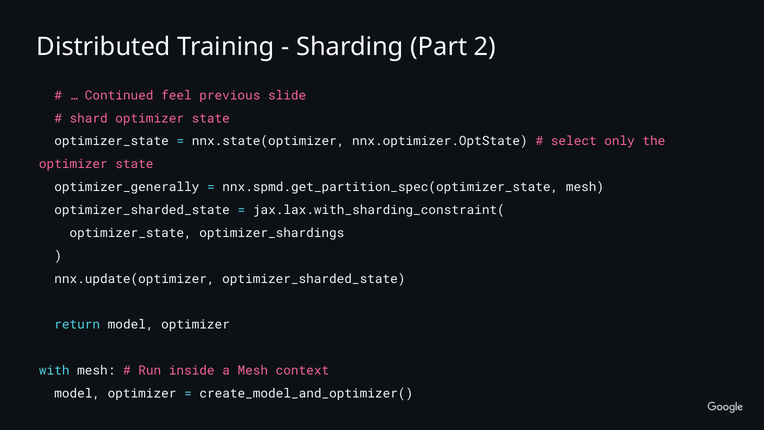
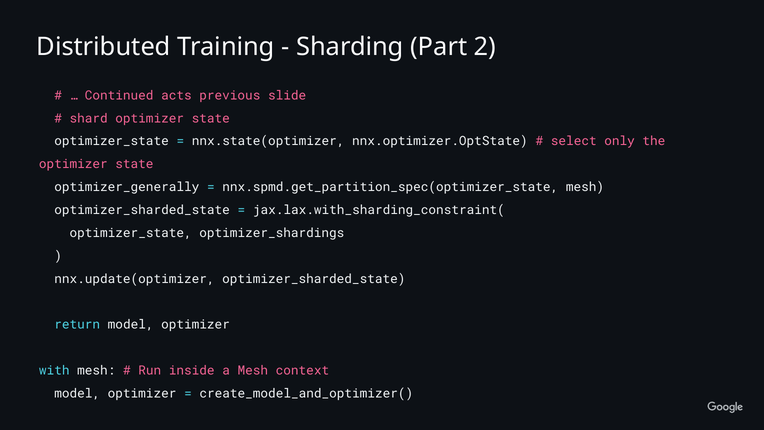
feel: feel -> acts
